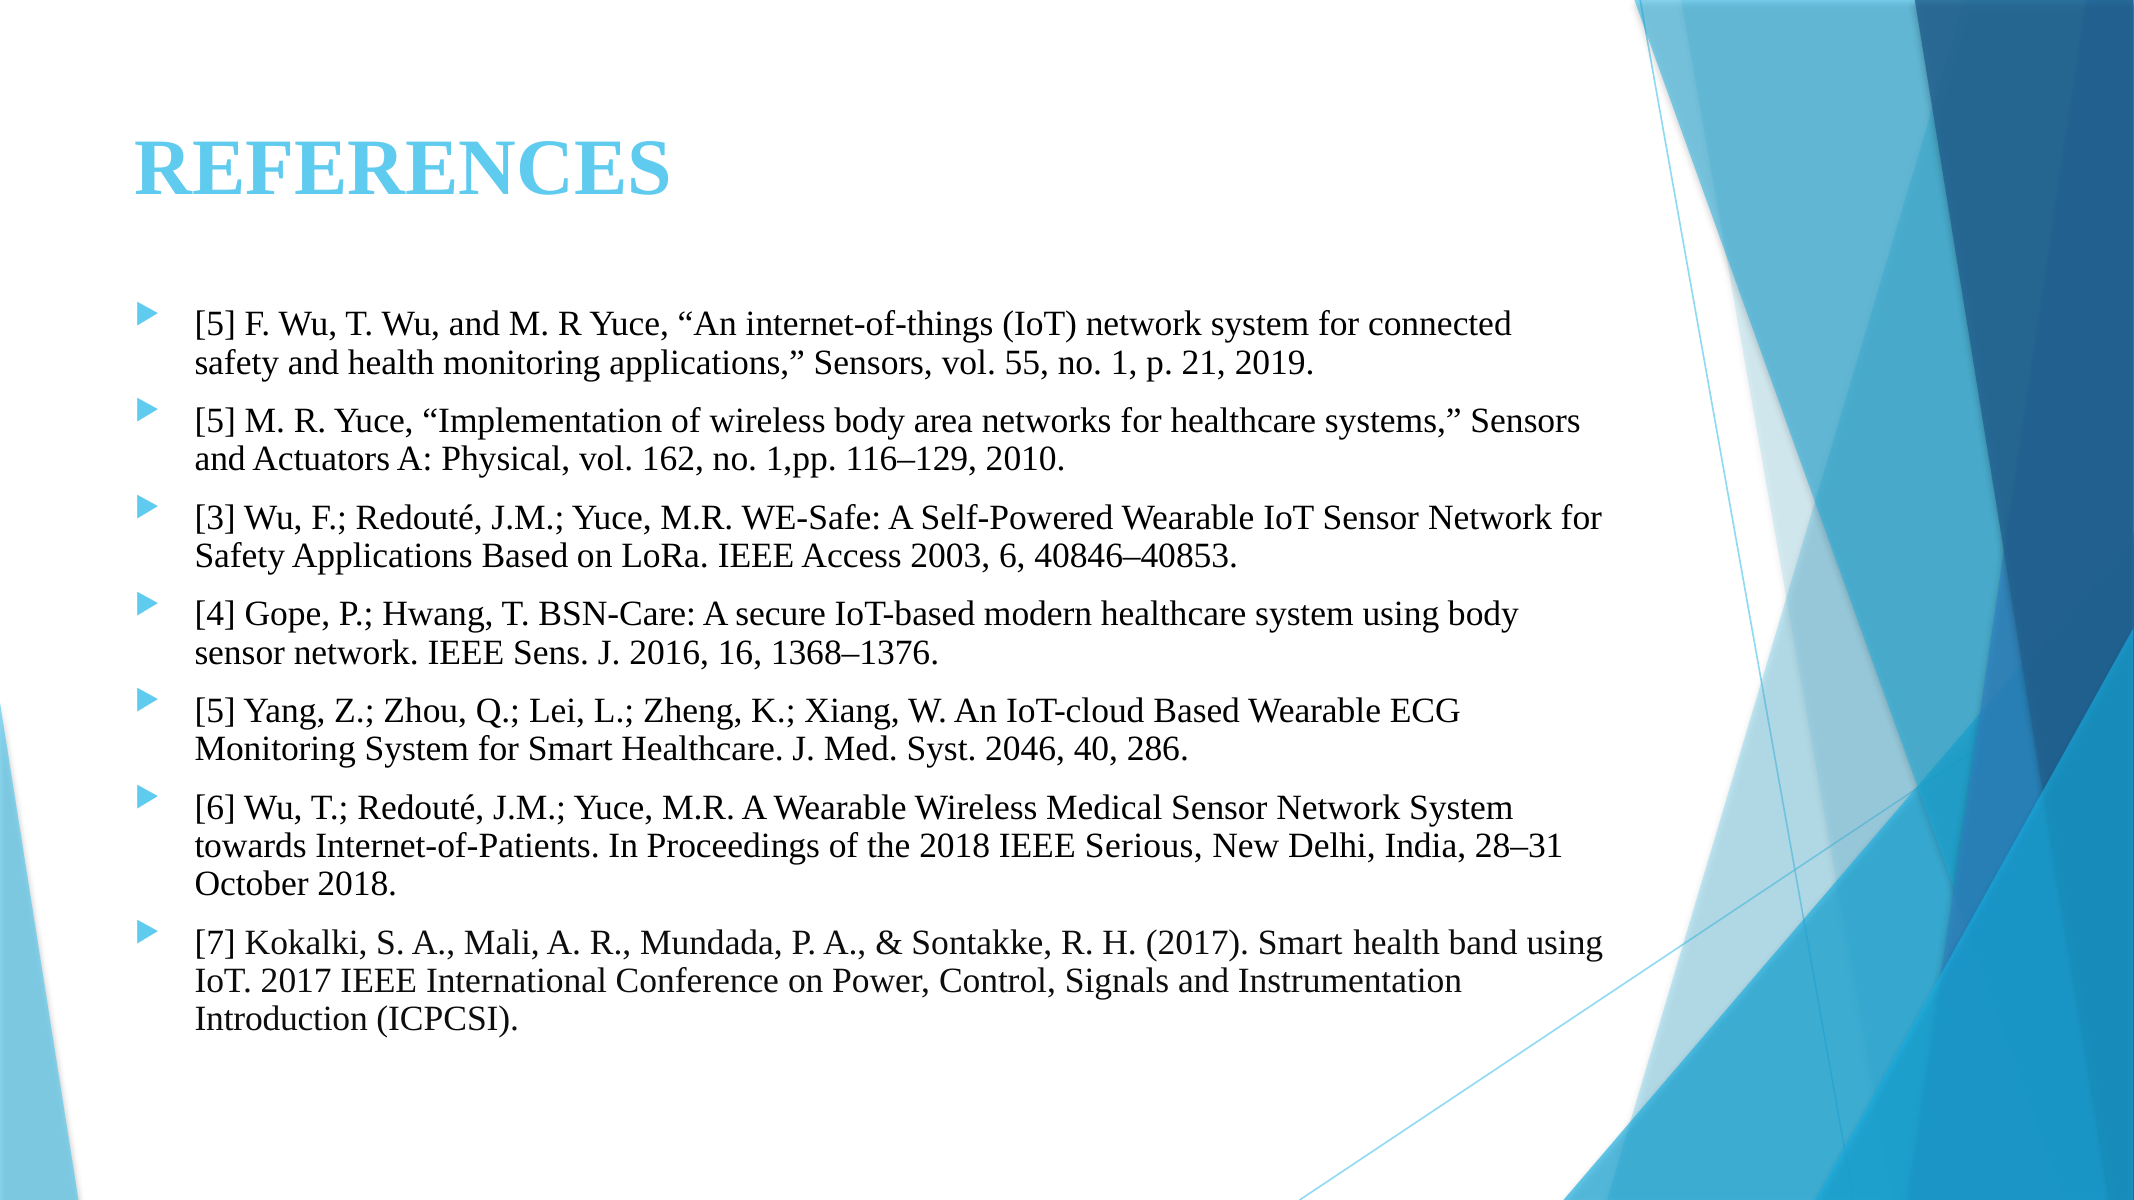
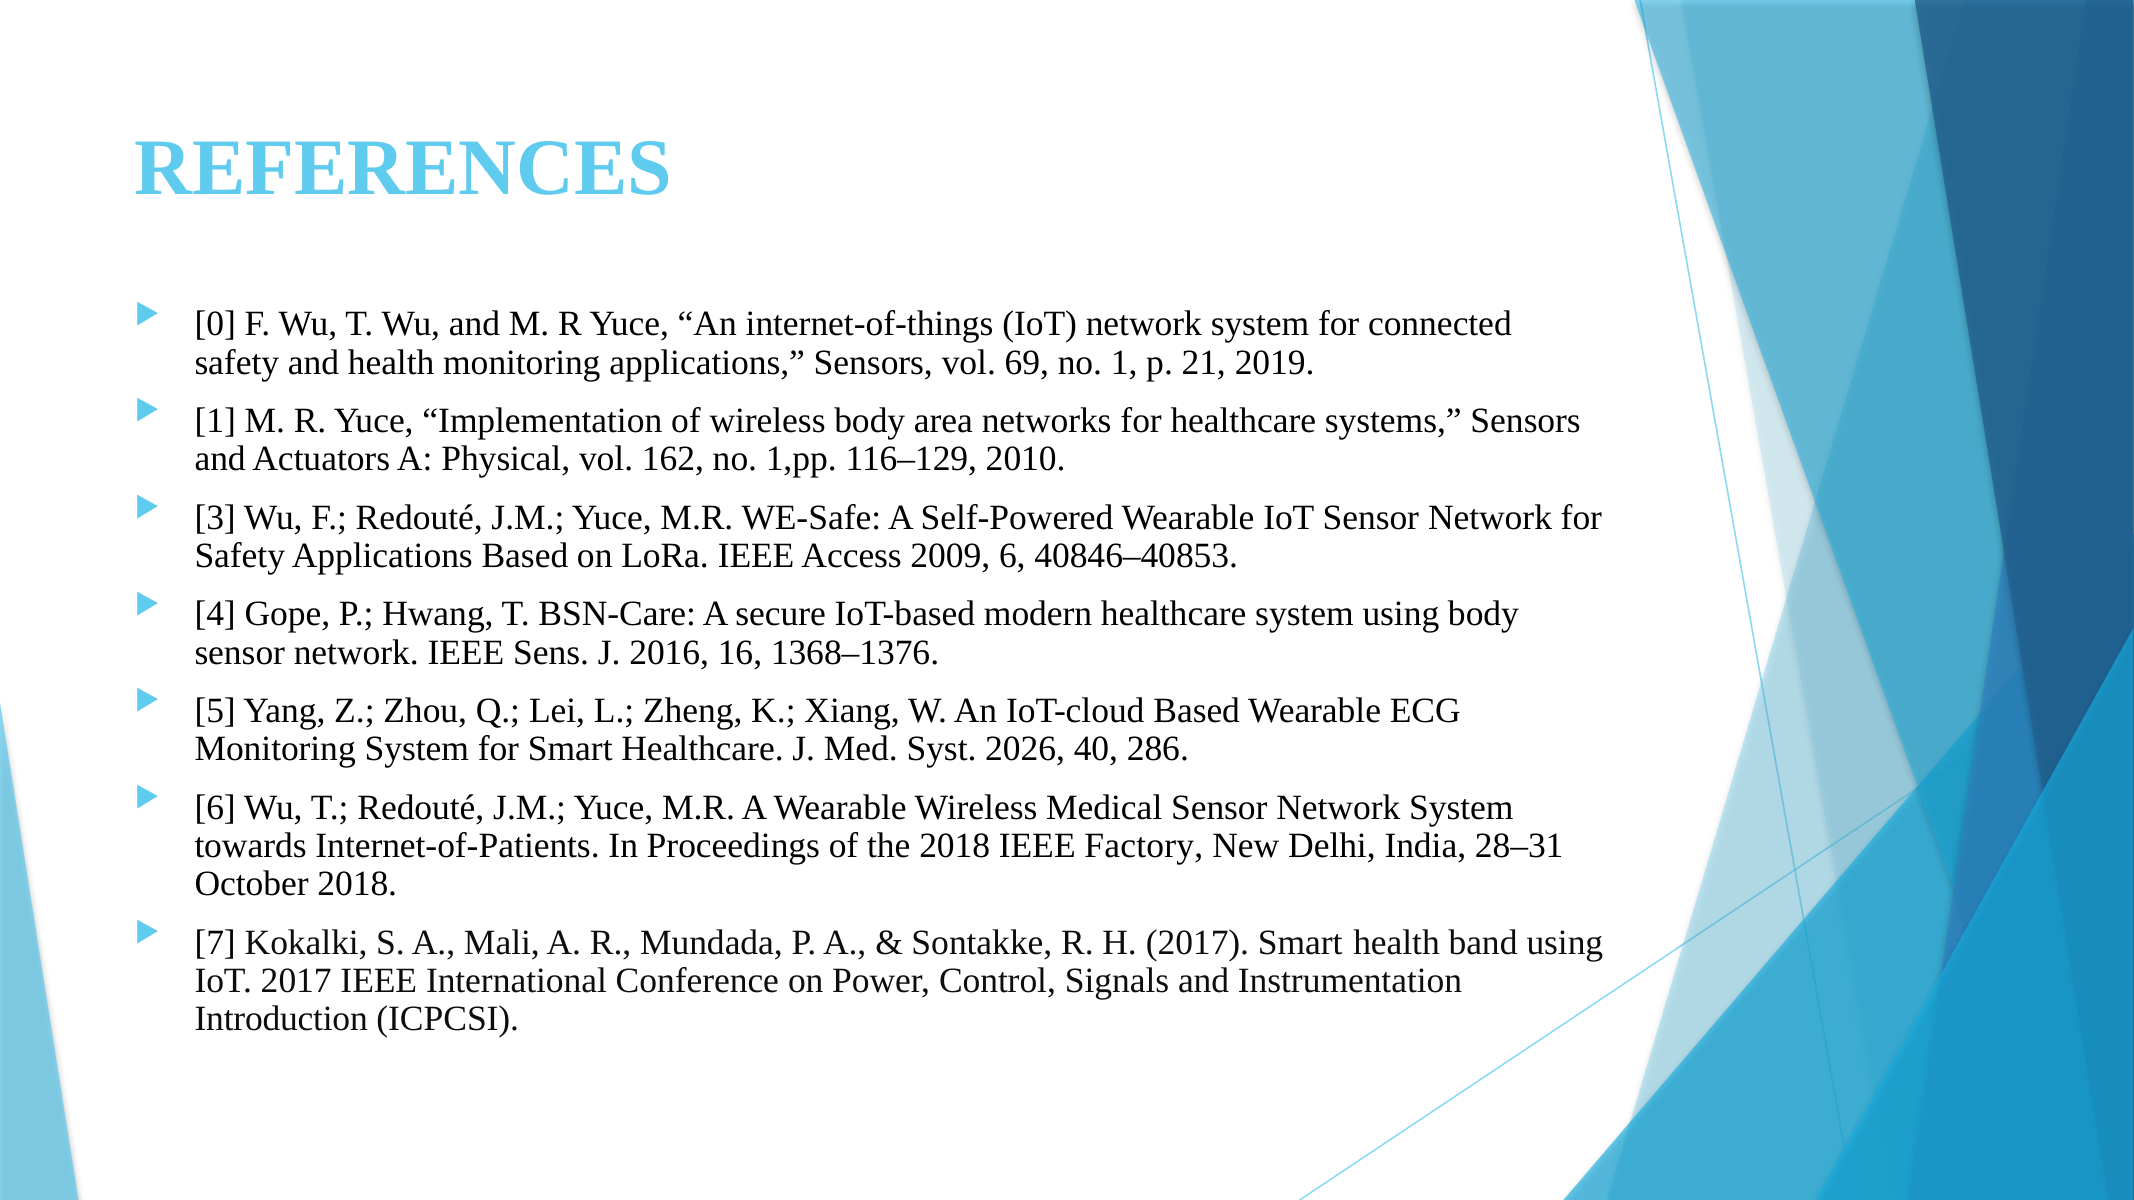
5 at (215, 324): 5 -> 0
55: 55 -> 69
5 at (215, 421): 5 -> 1
2003: 2003 -> 2009
2046: 2046 -> 2026
Serious: Serious -> Factory
